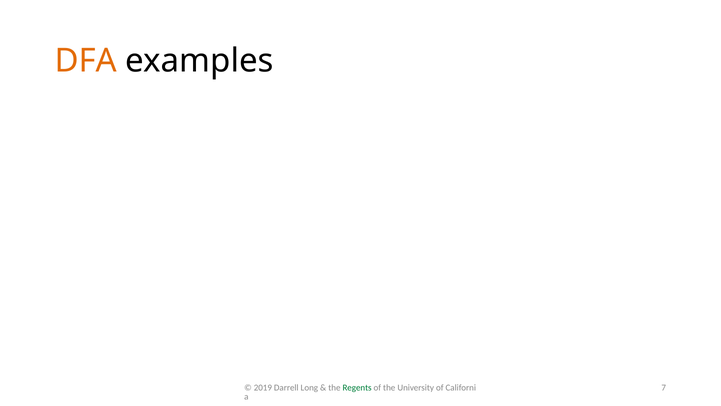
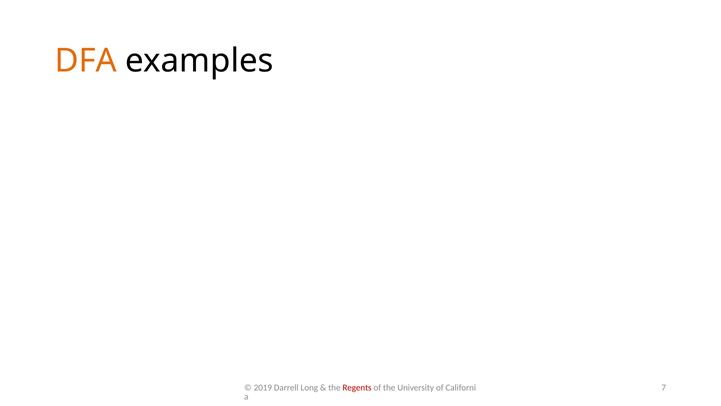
Regents colour: green -> red
